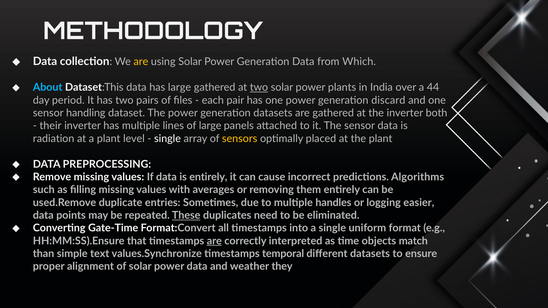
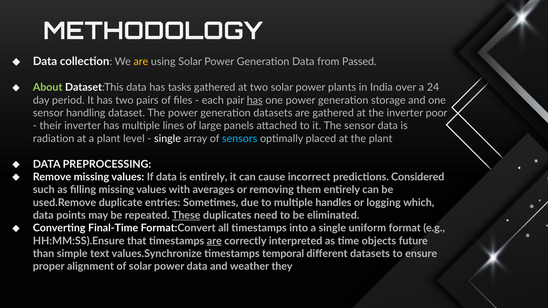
Which: Which -> Passed
About colour: light blue -> light green
has large: large -> tasks
two at (259, 88) underline: present -> none
44: 44 -> 24
has at (255, 100) underline: none -> present
discard: discard -> storage
both: both -> poor
sensors colour: yellow -> light blue
Algorithms: Algorithms -> Considered
easier: easier -> which
Gate-Time: Gate-Time -> Final-Time
match: match -> future
